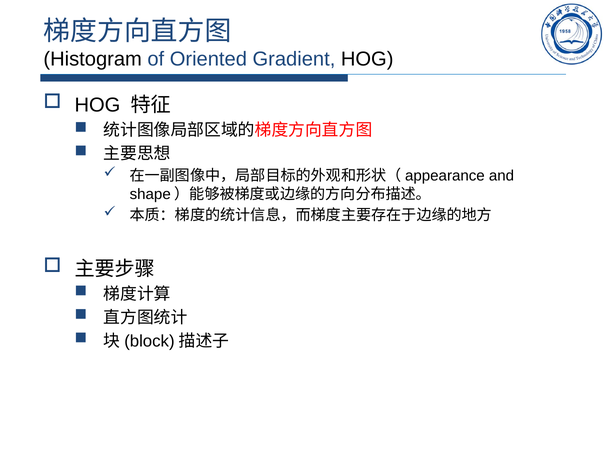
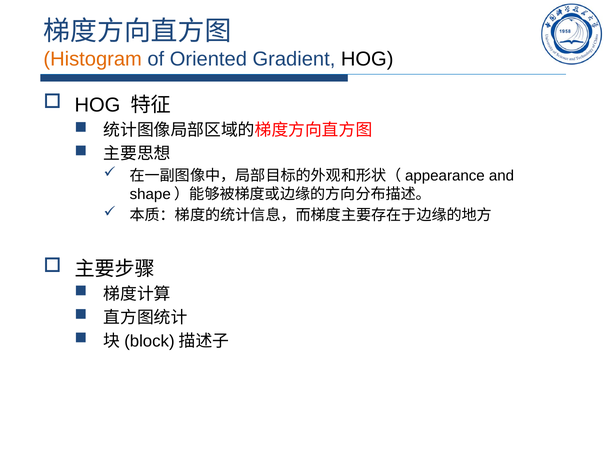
Histogram colour: black -> orange
